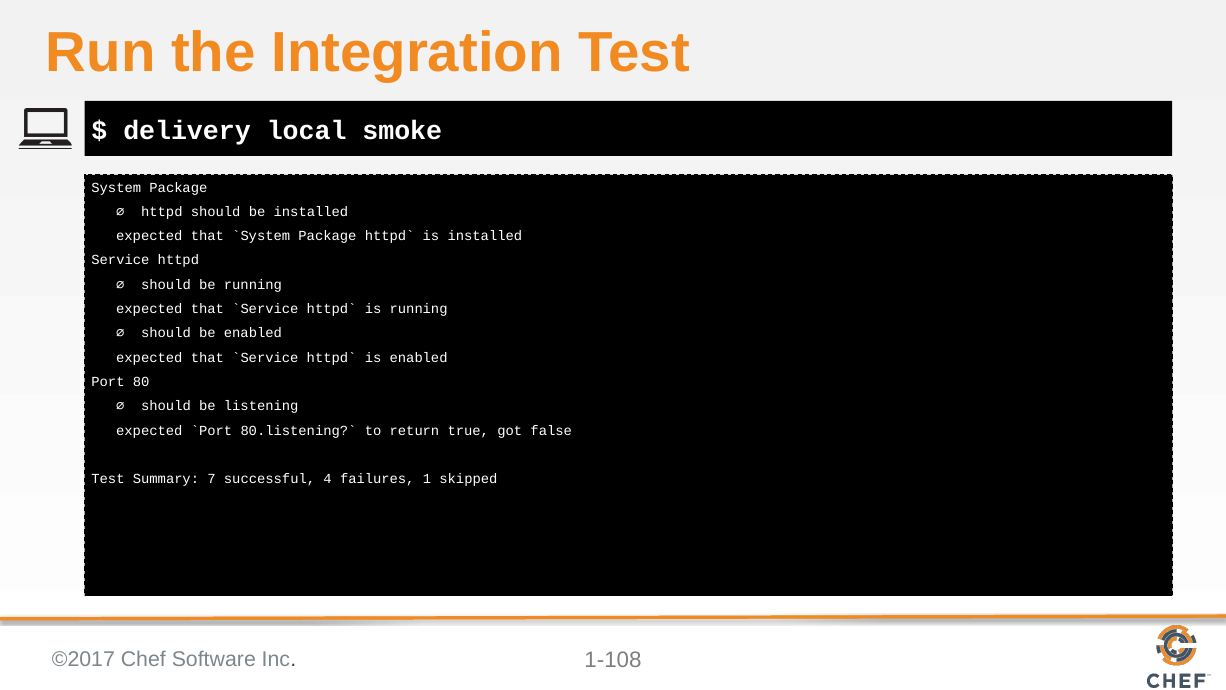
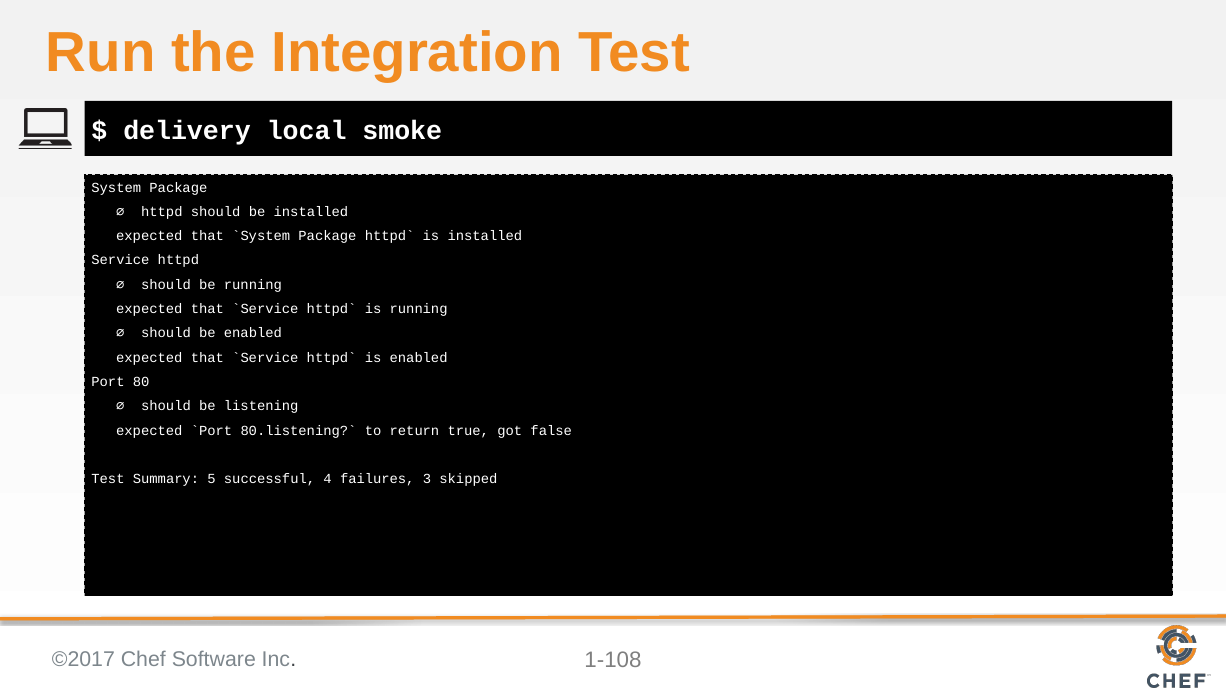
7: 7 -> 5
1: 1 -> 3
